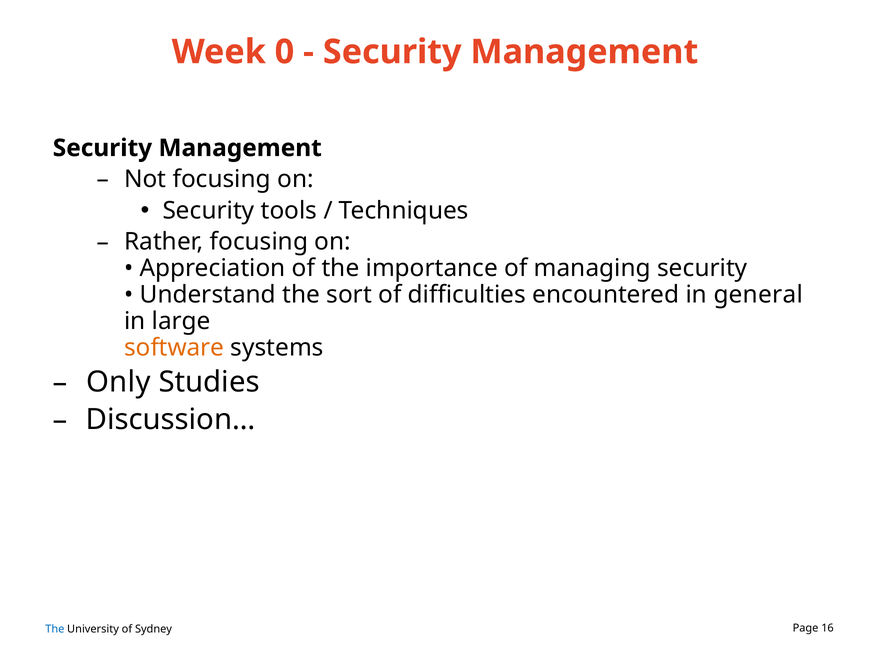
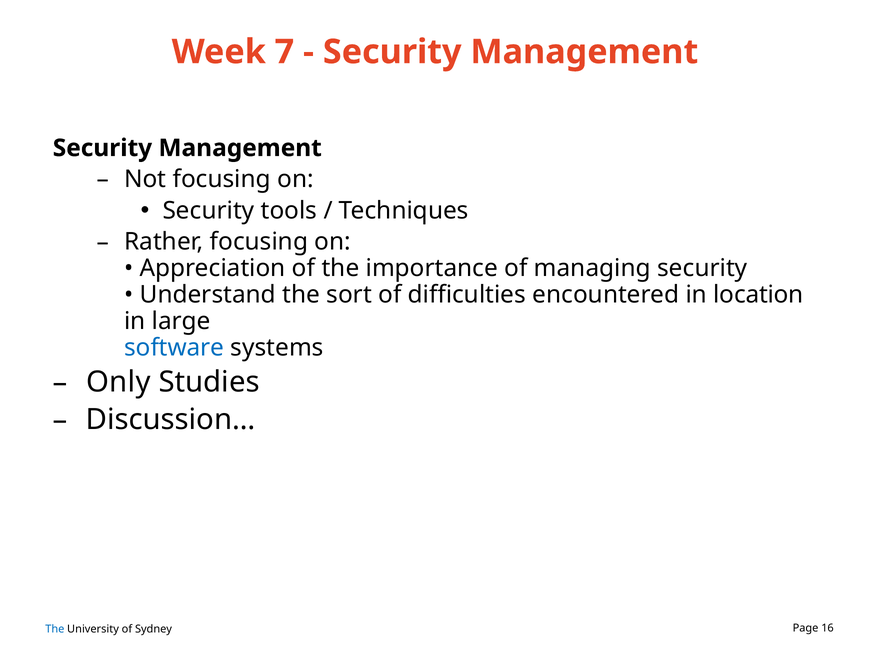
0: 0 -> 7
general: general -> location
software colour: orange -> blue
